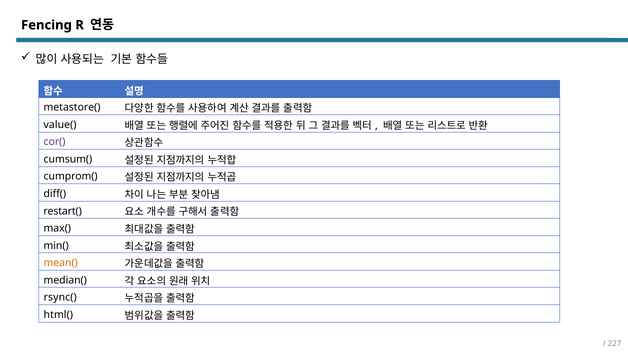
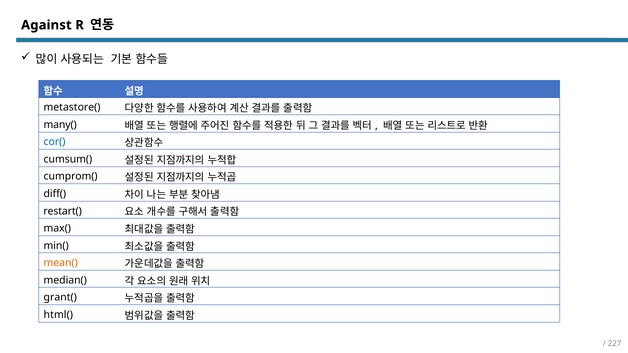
Fencing: Fencing -> Against
value(: value( -> many(
cor( colour: purple -> blue
rsync(: rsync( -> grant(
